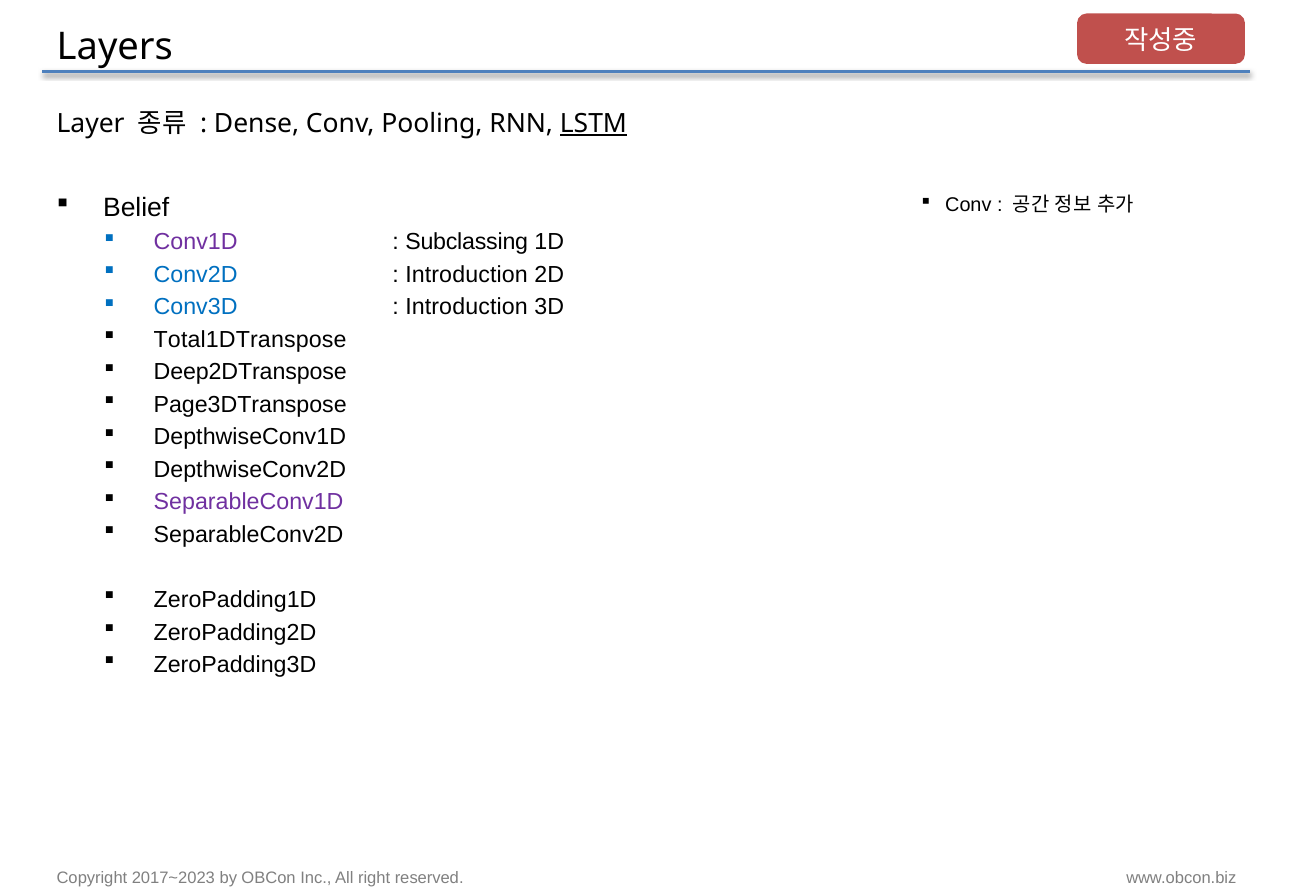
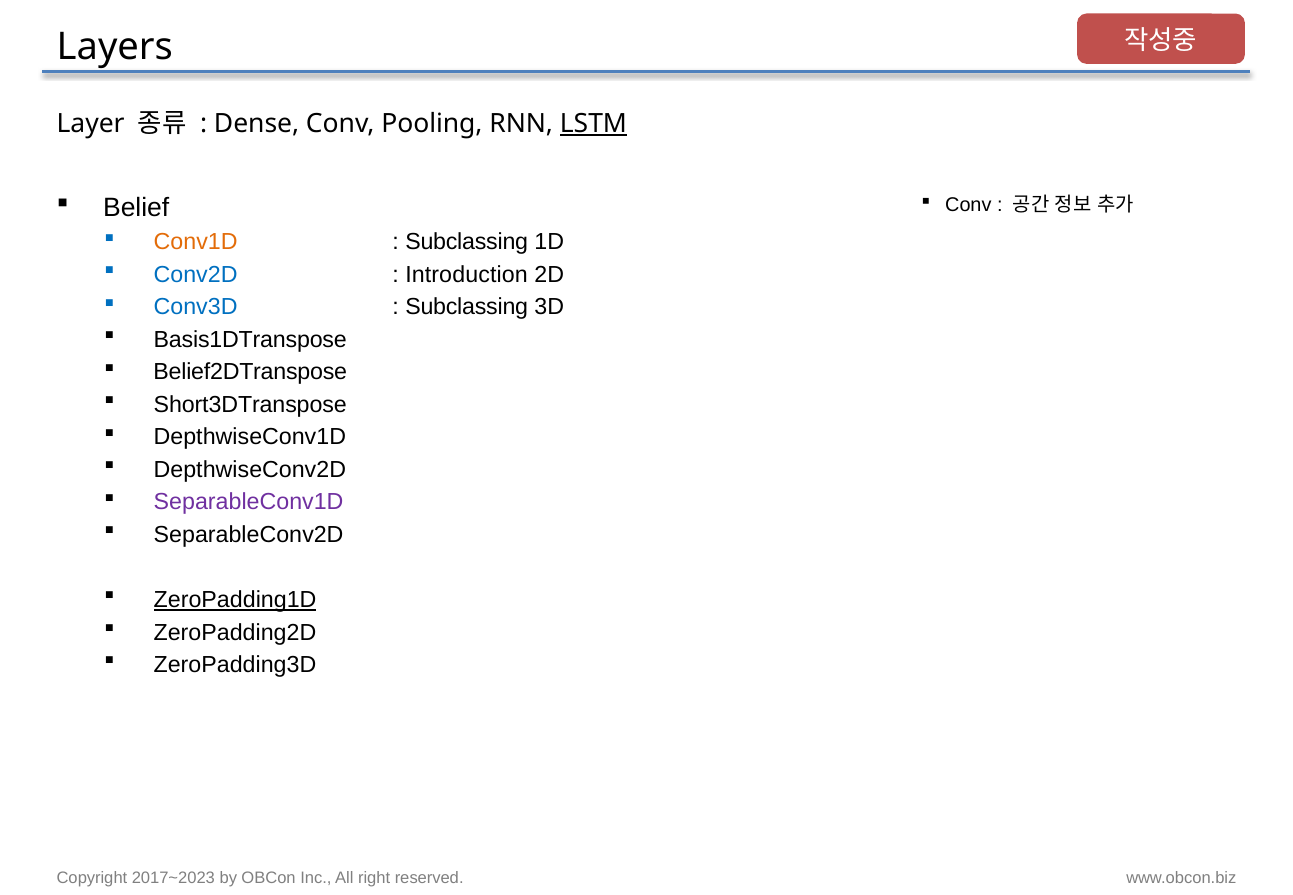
Conv1D colour: purple -> orange
Introduction at (467, 307): Introduction -> Subclassing
Total1DTranspose: Total1DTranspose -> Basis1DTranspose
Deep2DTranspose: Deep2DTranspose -> Belief2DTranspose
Page3DTranspose: Page3DTranspose -> Short3DTranspose
ZeroPadding1D underline: none -> present
